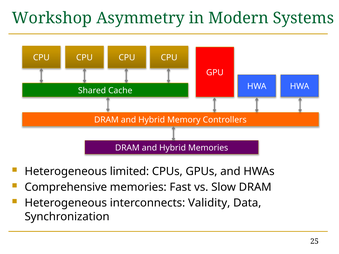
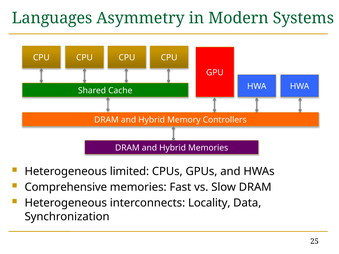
Workshop: Workshop -> Languages
Validity: Validity -> Locality
